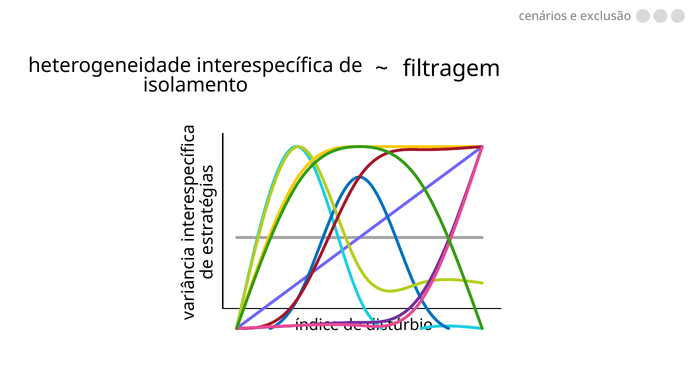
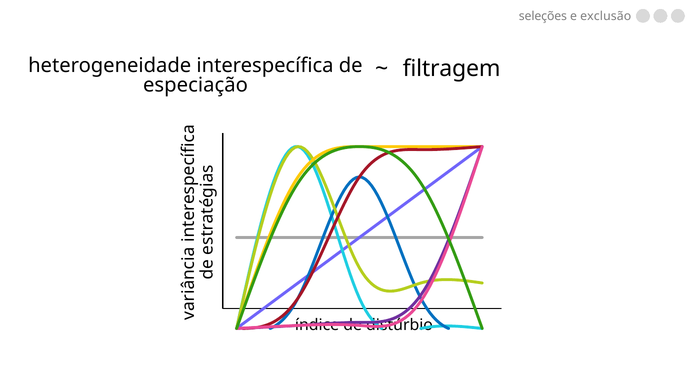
cenários: cenários -> seleções
isolamento: isolamento -> especiação
